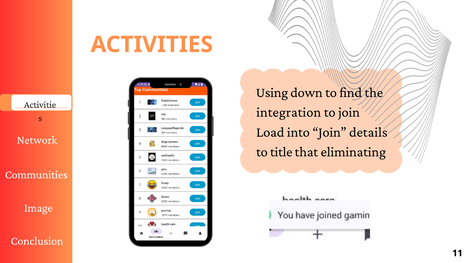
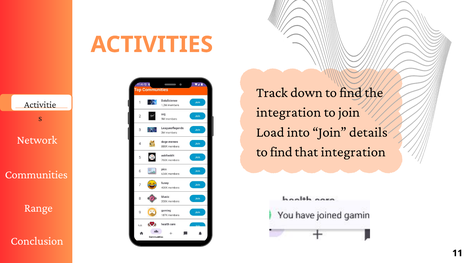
Using: Using -> Track
title at (281, 152): title -> find
that eliminating: eliminating -> integration
Image: Image -> Range
